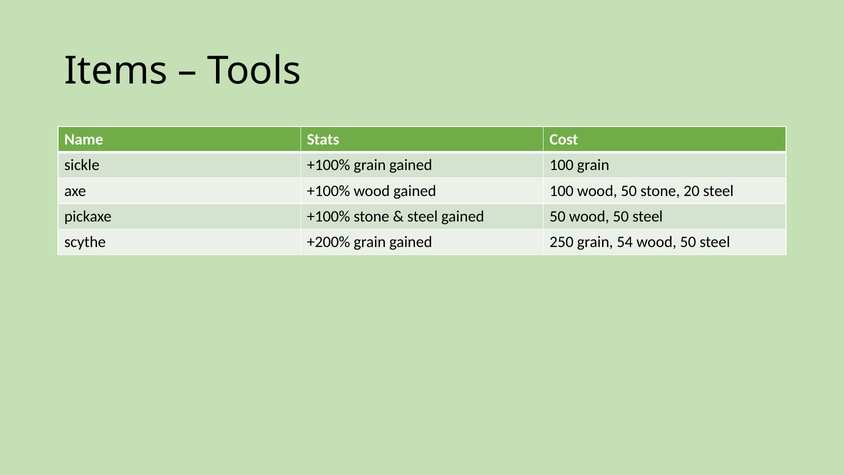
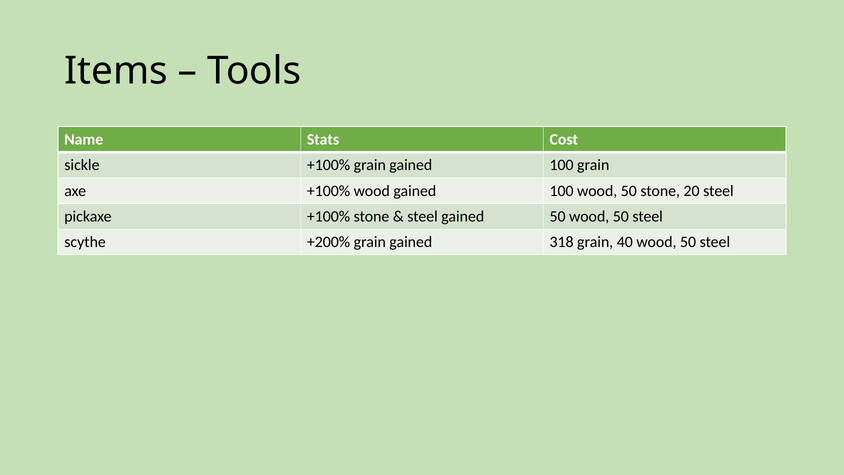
250: 250 -> 318
54: 54 -> 40
